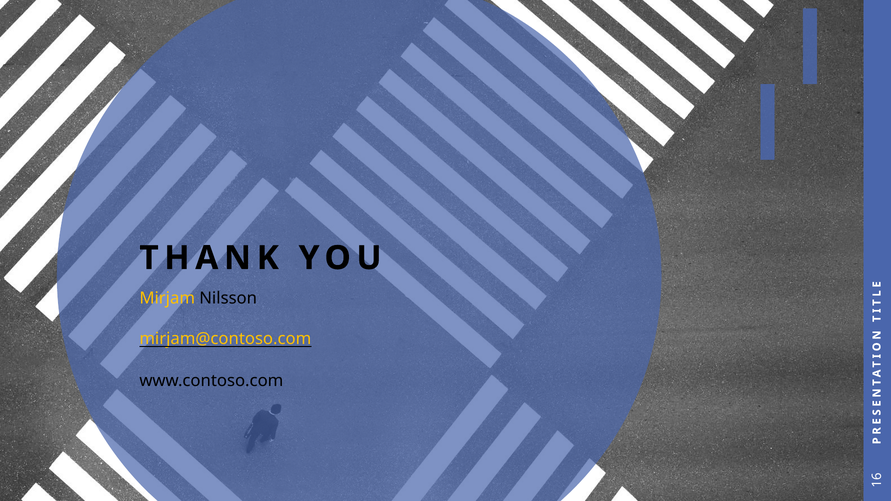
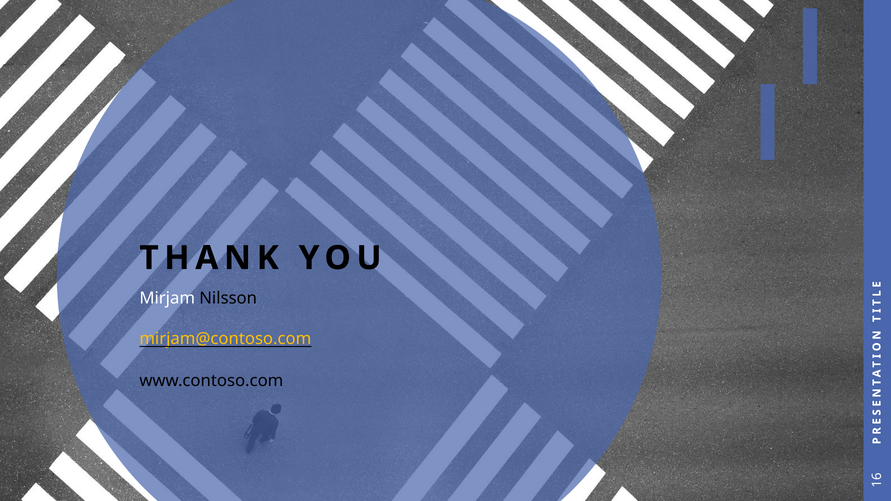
Mirjam colour: yellow -> white
